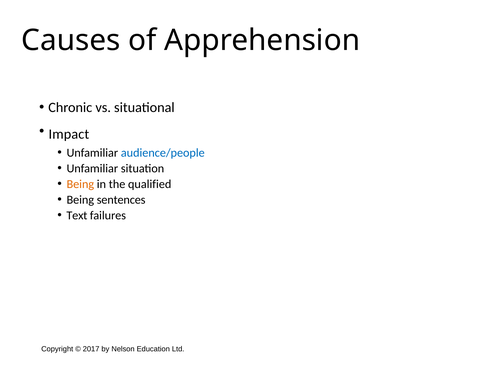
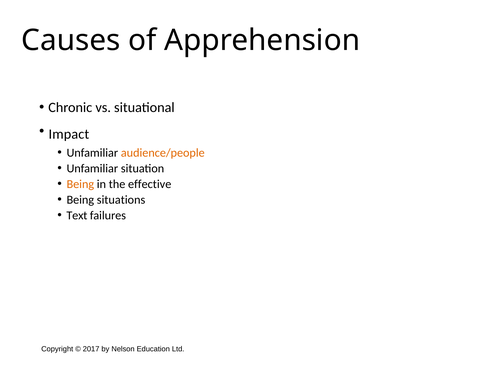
audience/people colour: blue -> orange
qualified: qualified -> effective
sentences: sentences -> situations
